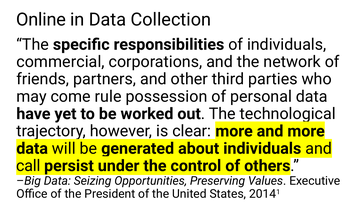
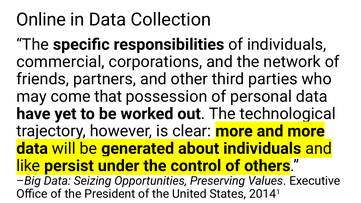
rule: rule -> that
call: call -> like
